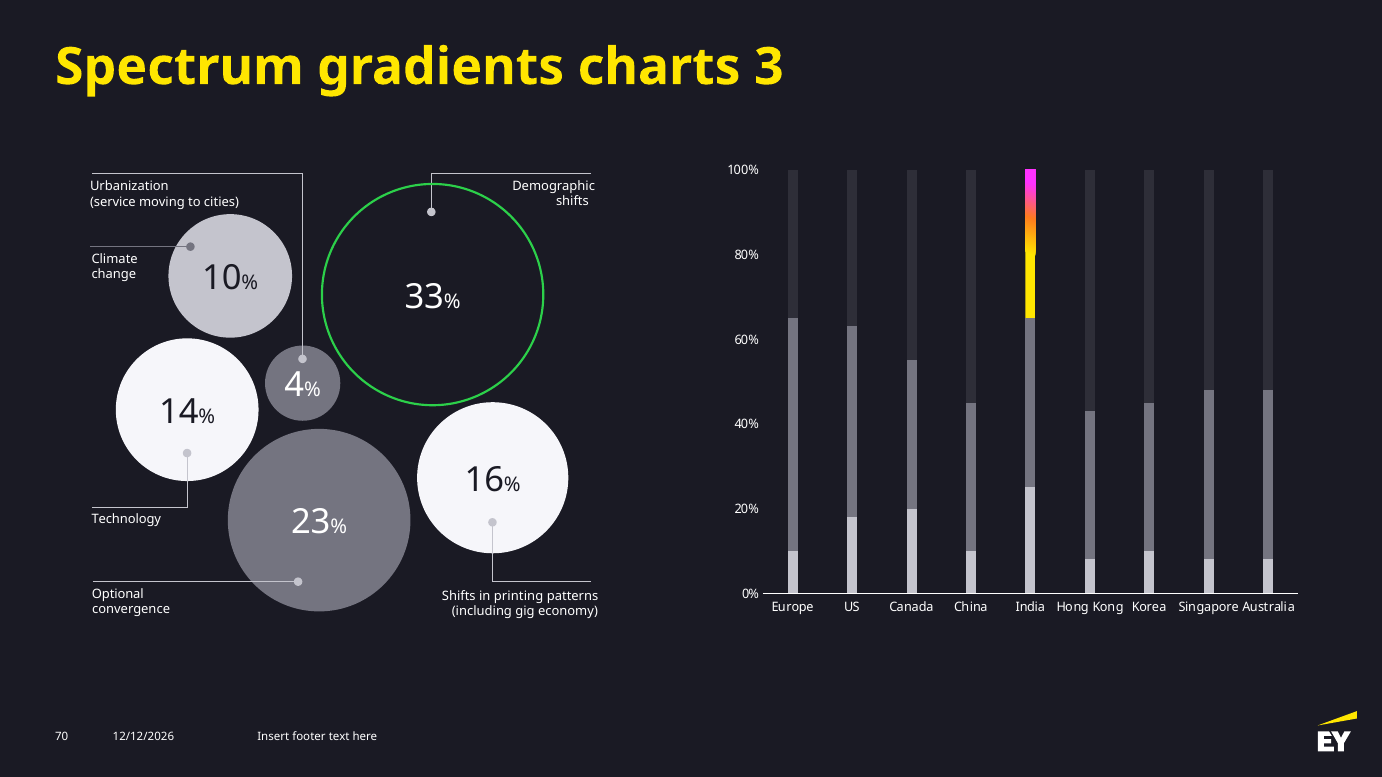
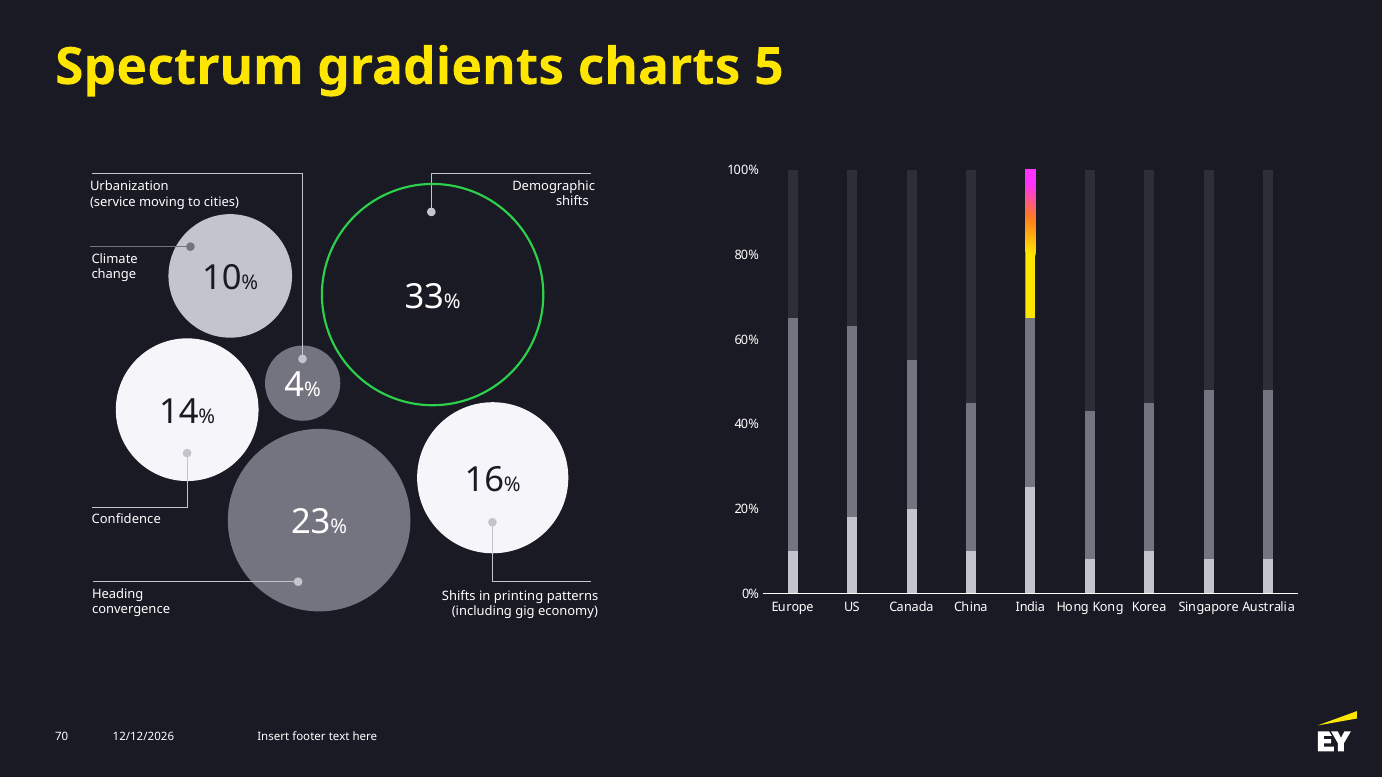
3: 3 -> 5
Technology: Technology -> Confidence
Optional: Optional -> Heading
